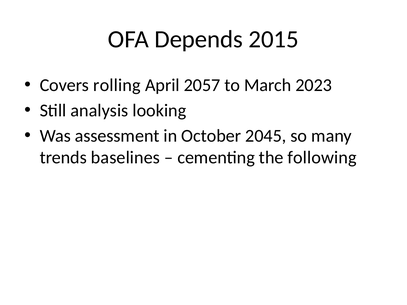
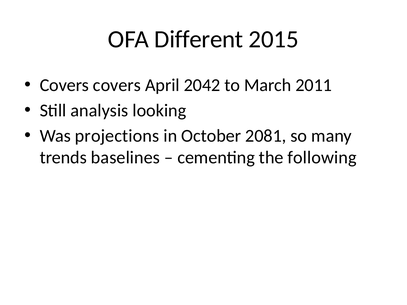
Depends: Depends -> Different
Covers rolling: rolling -> covers
2057: 2057 -> 2042
2023: 2023 -> 2011
assessment: assessment -> projections
2045: 2045 -> 2081
